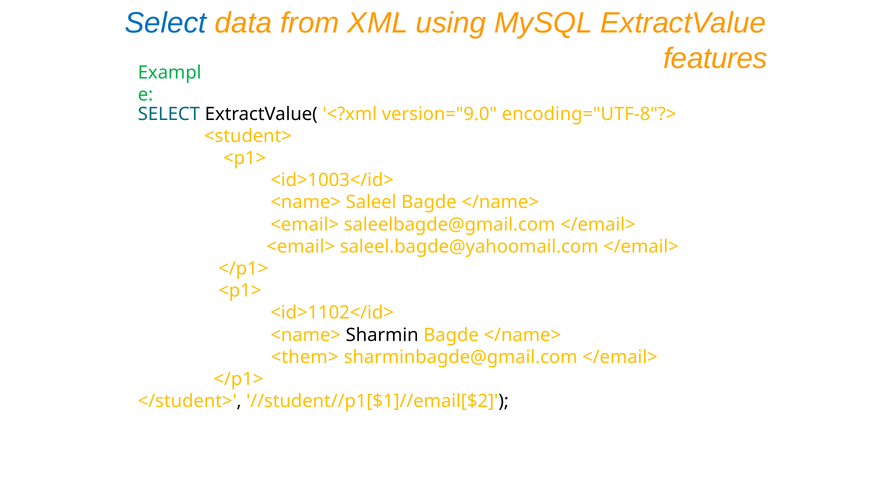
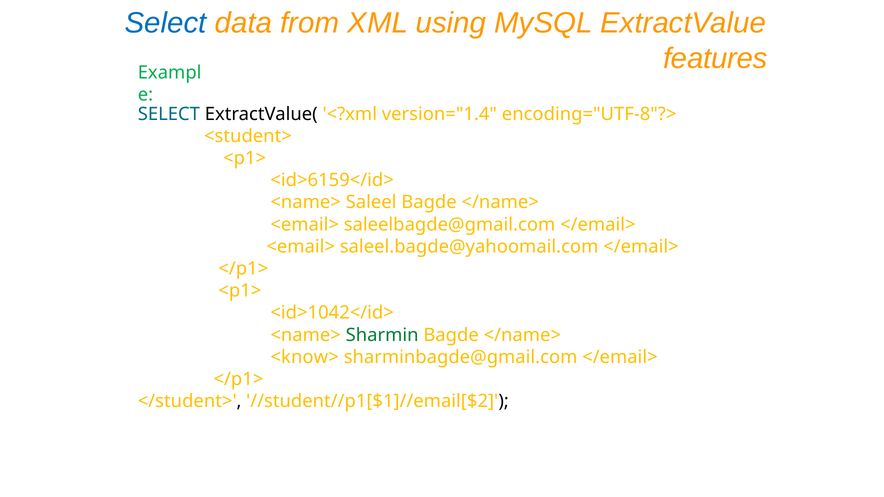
version="9.0: version="9.0 -> version="1.4
<id>1003</id>: <id>1003</id> -> <id>6159</id>
<id>1102</id>: <id>1102</id> -> <id>1042</id>
Sharmin colour: black -> green
<them>: <them> -> <know>
